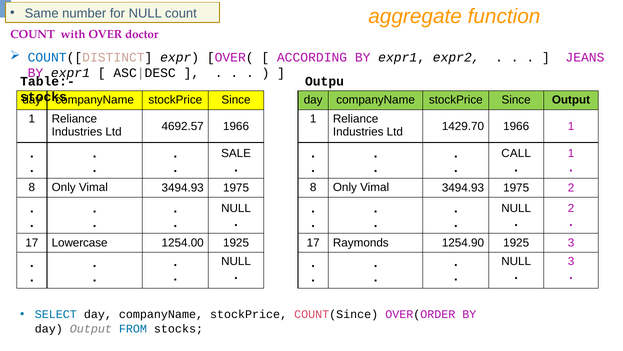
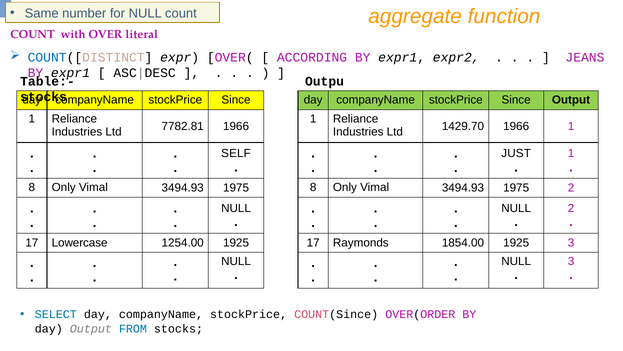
doctor: doctor -> literal
4692.57: 4692.57 -> 7782.81
SALE: SALE -> SELF
CALL: CALL -> JUST
1254.90: 1254.90 -> 1854.00
